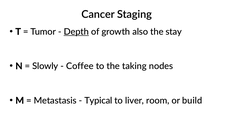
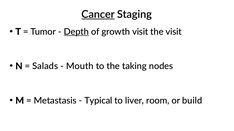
Cancer underline: none -> present
growth also: also -> visit
the stay: stay -> visit
Slowly: Slowly -> Salads
Coffee: Coffee -> Mouth
